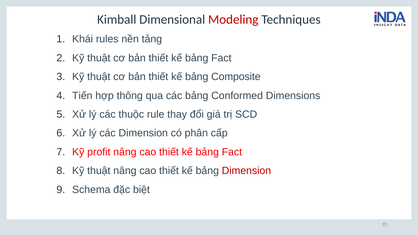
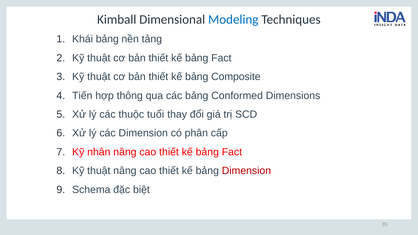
Modeling colour: red -> blue
Khái rules: rules -> bảng
rule: rule -> tuổi
profit: profit -> nhân
